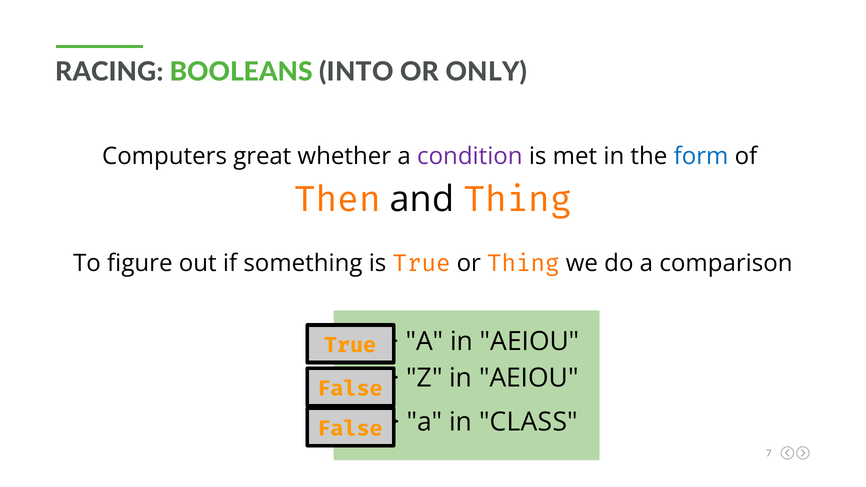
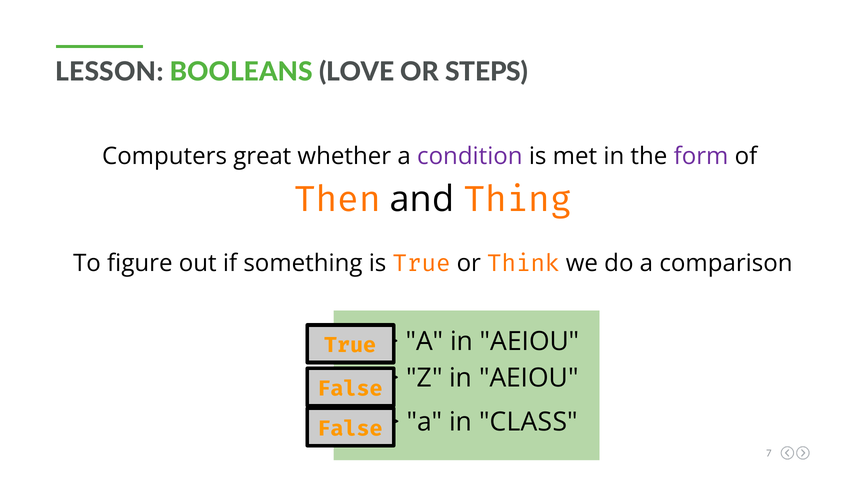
RACING: RACING -> LESSON
INTO: INTO -> LOVE
ONLY: ONLY -> STEPS
form colour: blue -> purple
or Thing: Thing -> Think
